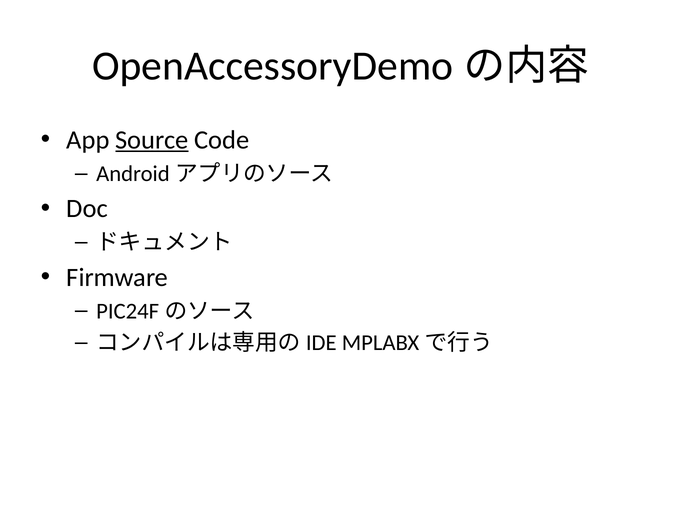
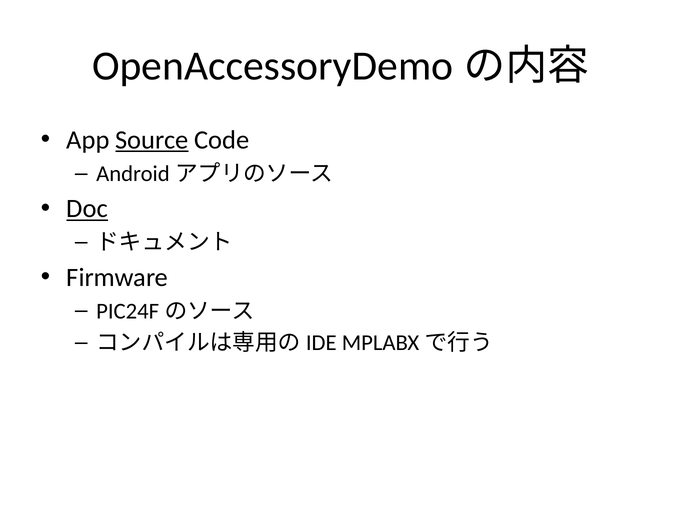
Doc underline: none -> present
